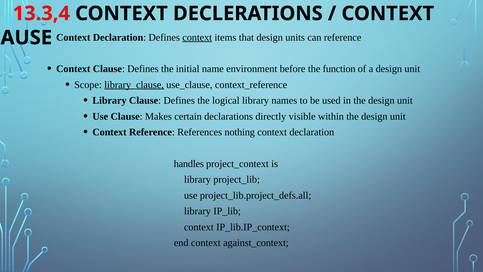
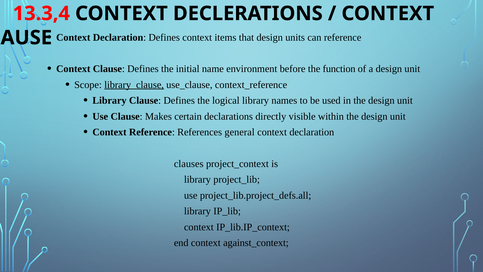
context at (197, 37) underline: present -> none
nothing: nothing -> general
handles: handles -> clauses
